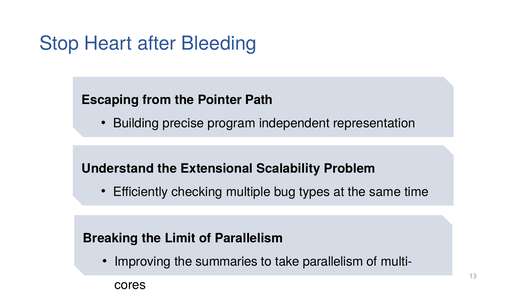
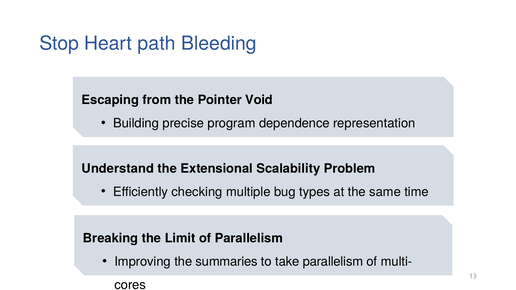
after: after -> path
Path: Path -> Void
independent: independent -> dependence
